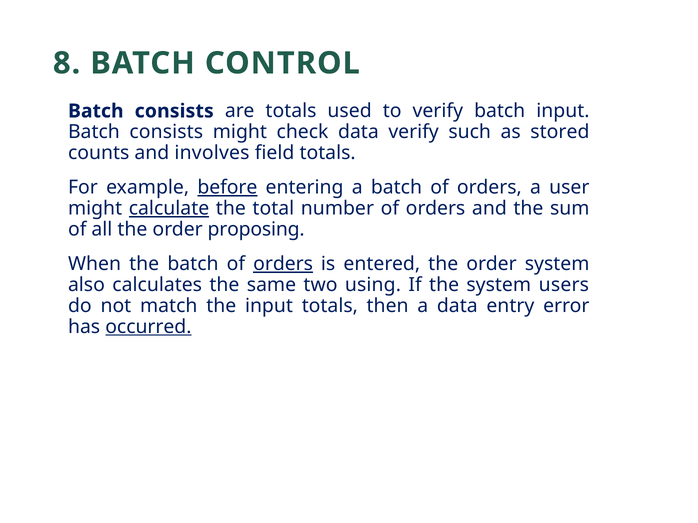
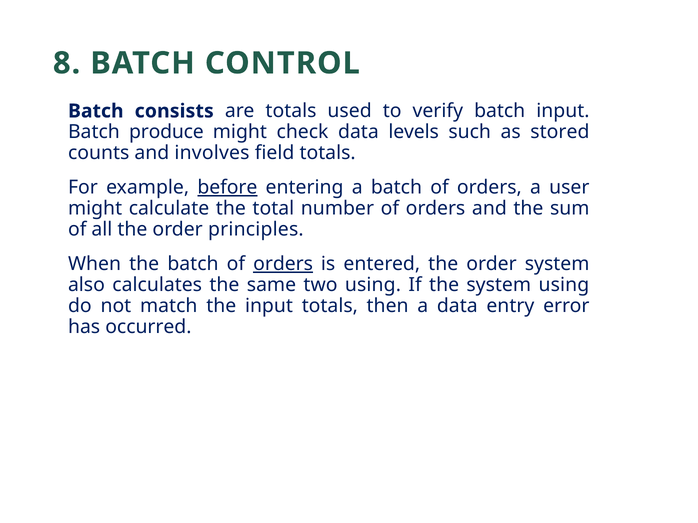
consists at (166, 132): consists -> produce
data verify: verify -> levels
calculate underline: present -> none
proposing: proposing -> principles
system users: users -> using
occurred underline: present -> none
